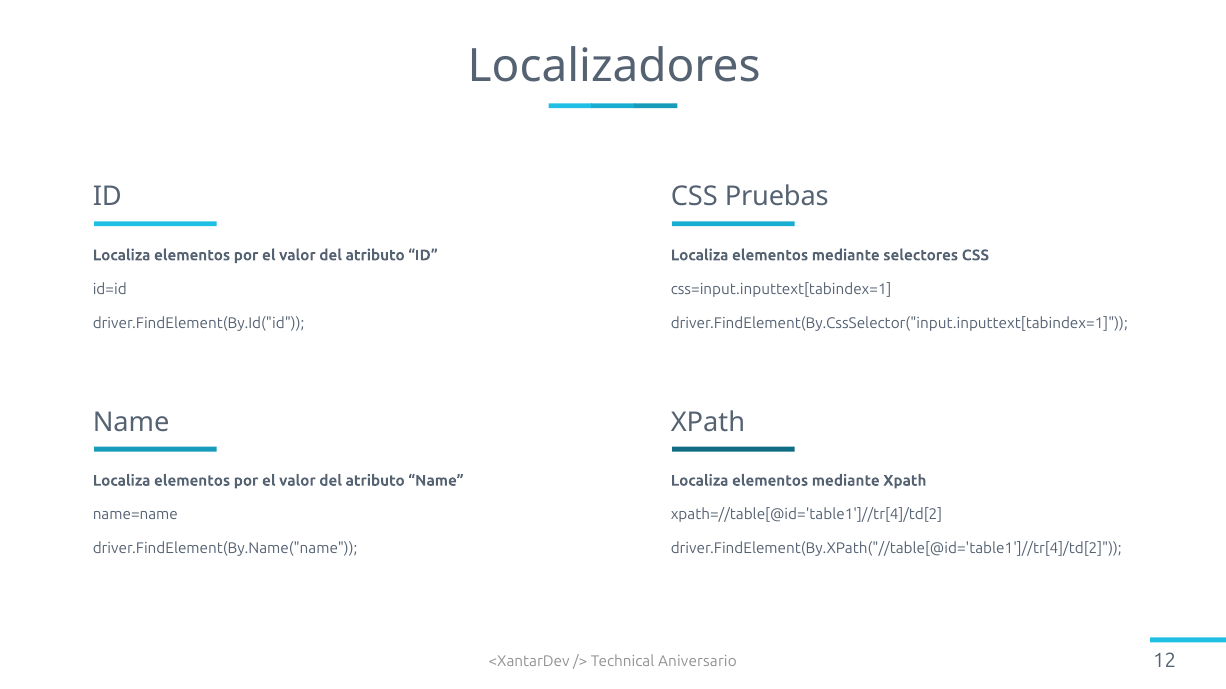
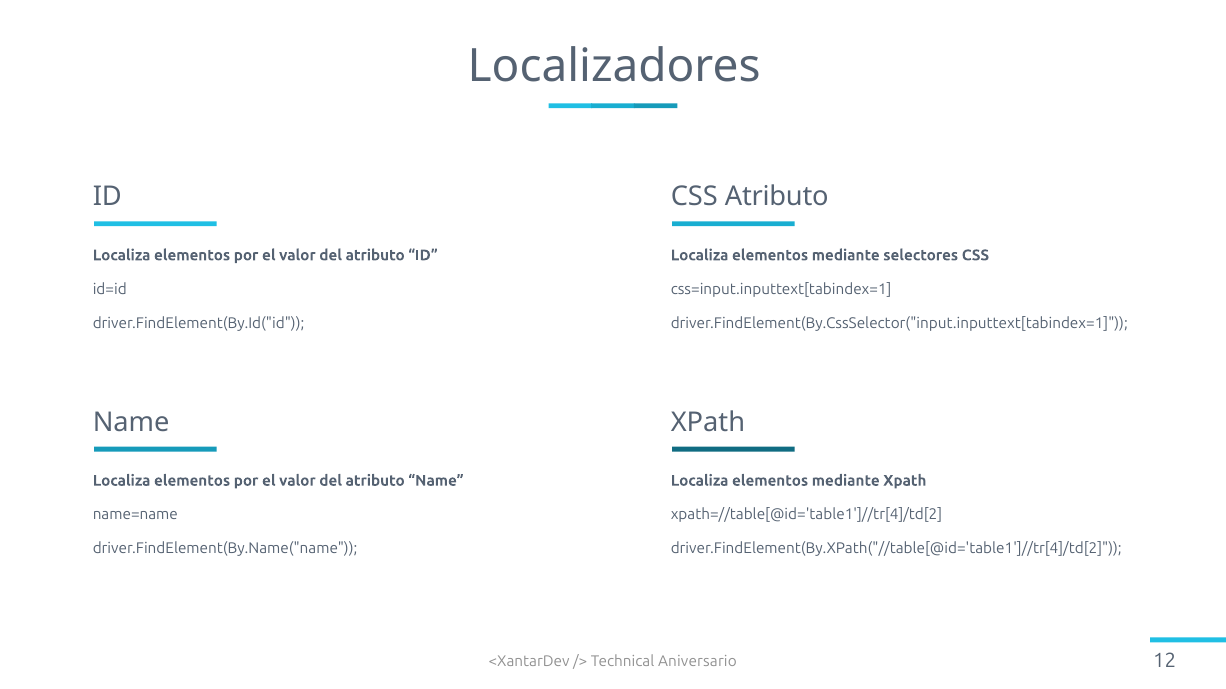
CSS Pruebas: Pruebas -> Atributo
